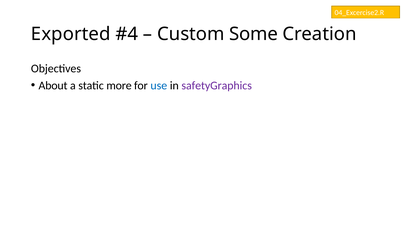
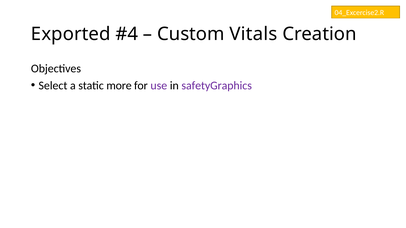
Some: Some -> Vitals
About: About -> Select
use colour: blue -> purple
